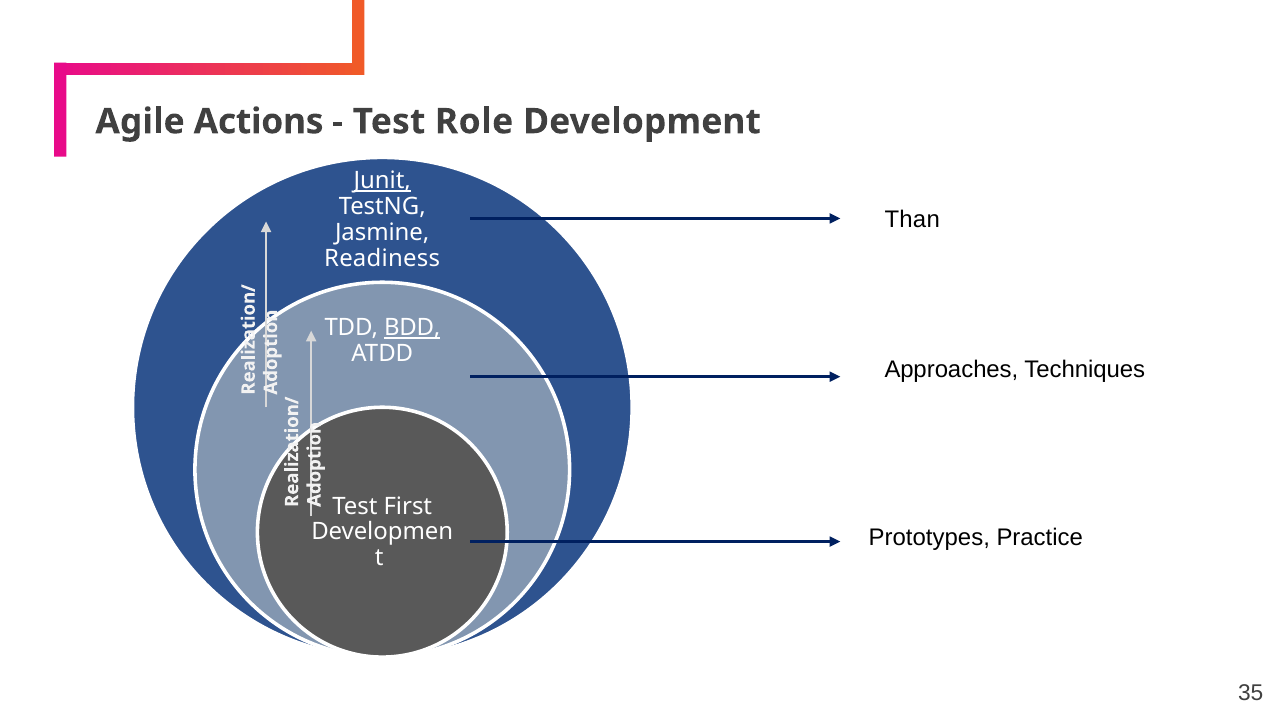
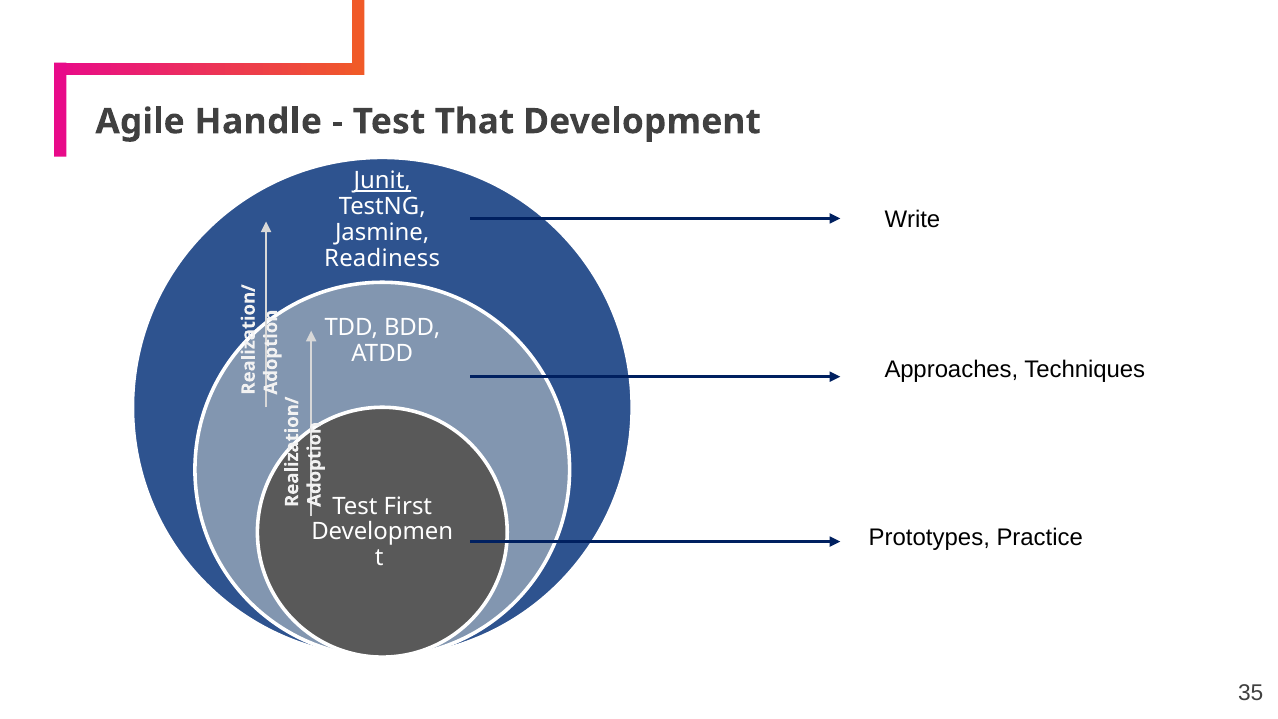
Actions: Actions -> Handle
Role: Role -> That
Than: Than -> Write
BDD underline: present -> none
